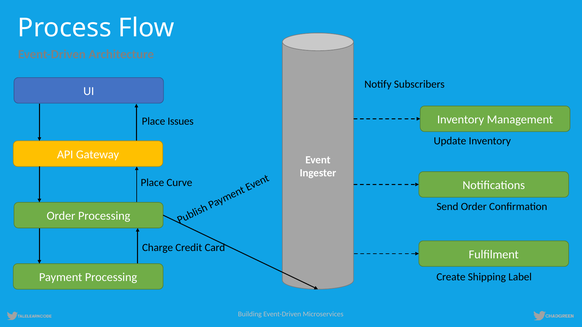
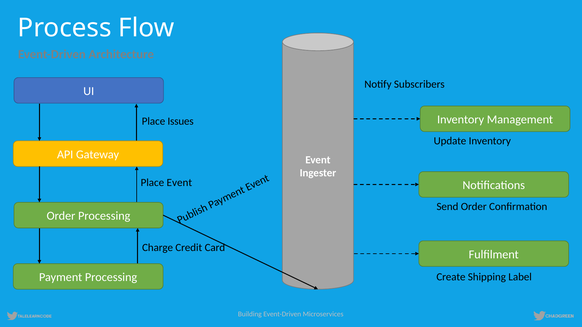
Place Curve: Curve -> Event
